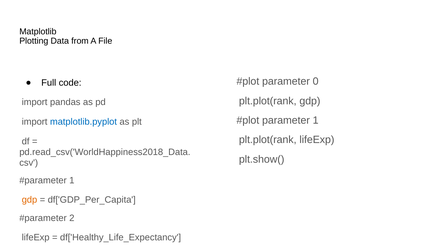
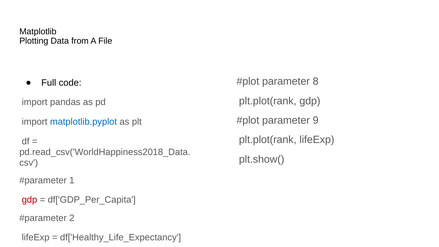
0: 0 -> 8
parameter 1: 1 -> 9
gdp at (29, 200) colour: orange -> red
